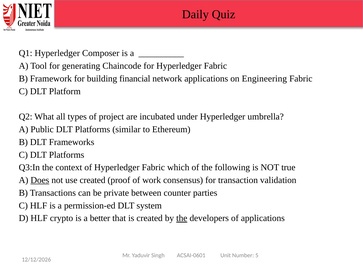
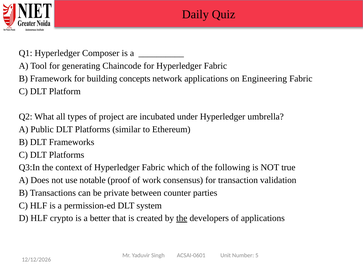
financial: financial -> concepts
Does underline: present -> none
use created: created -> notable
